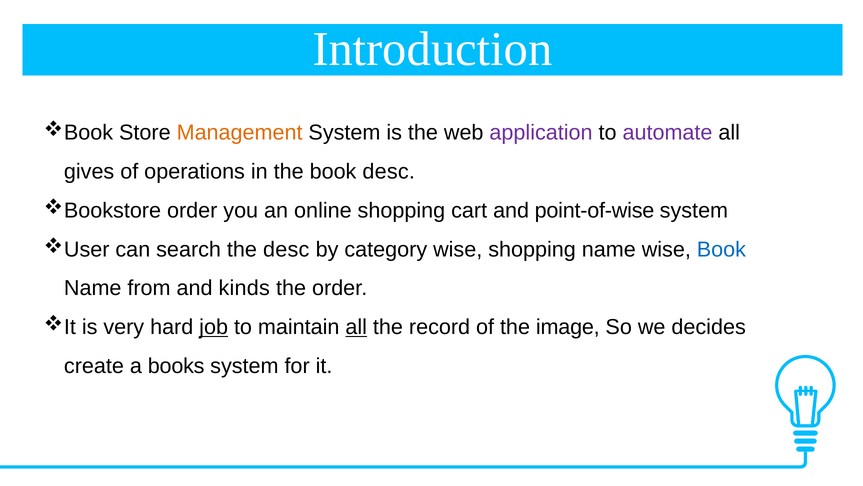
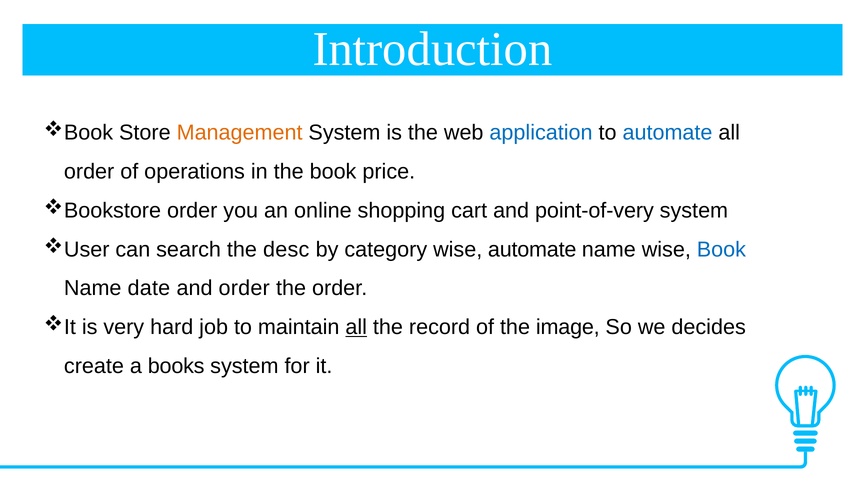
application colour: purple -> blue
automate at (667, 133) colour: purple -> blue
gives at (89, 172): gives -> order
book desc: desc -> price
point-of-wise: point-of-wise -> point-of-very
wise shopping: shopping -> automate
from: from -> date
and kinds: kinds -> order
job underline: present -> none
